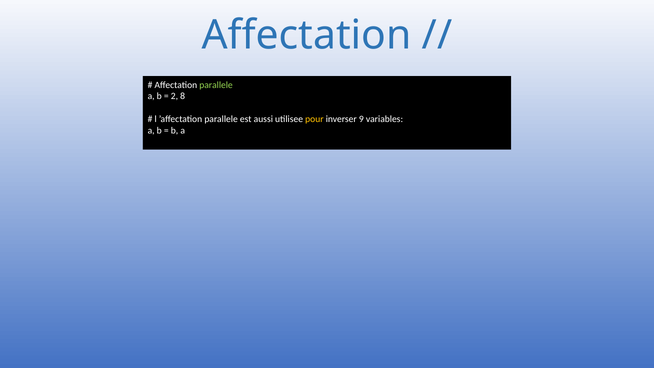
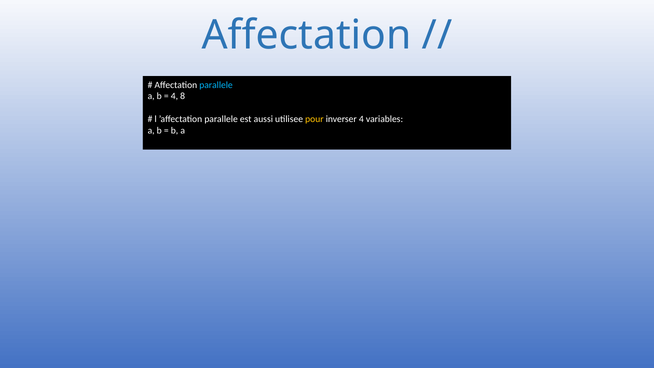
parallele at (216, 85) colour: light green -> light blue
2 at (174, 96): 2 -> 4
inverser 9: 9 -> 4
